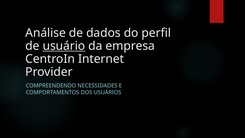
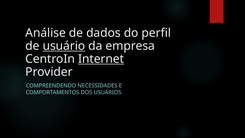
Internet underline: none -> present
